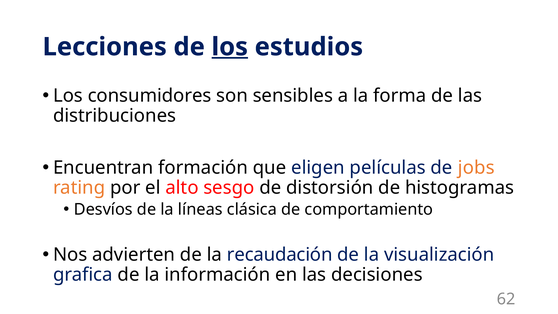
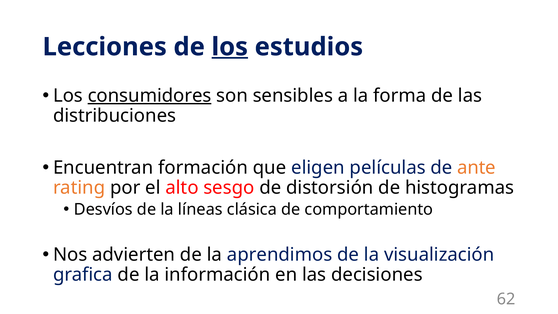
consumidores underline: none -> present
jobs: jobs -> ante
recaudación: recaudación -> aprendimos
